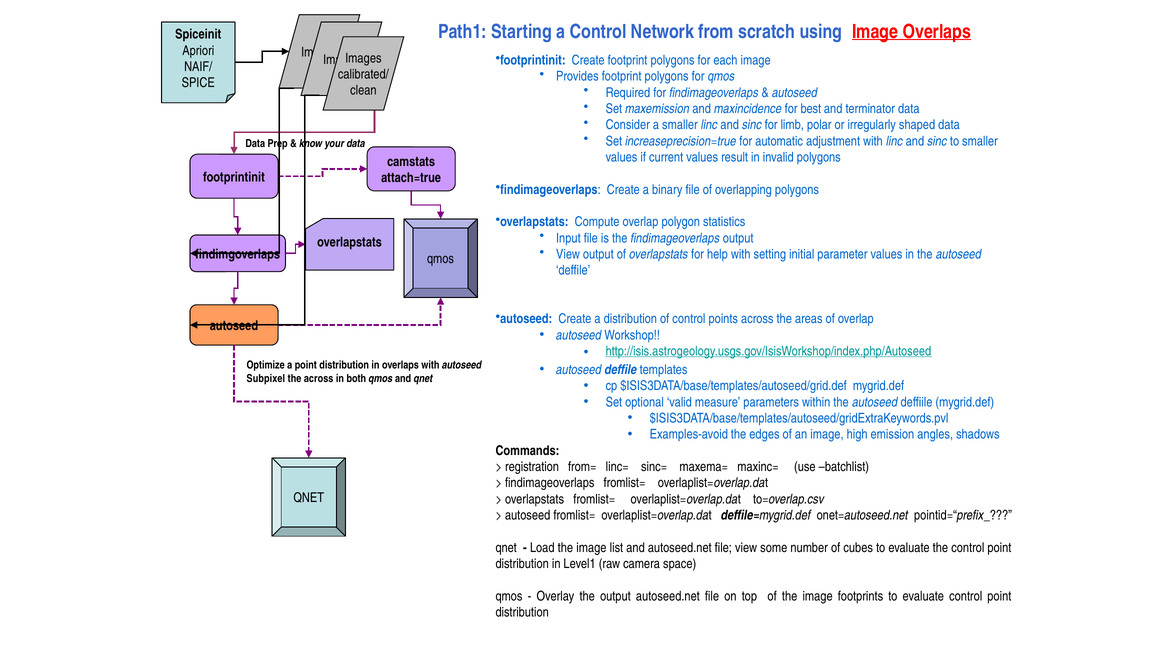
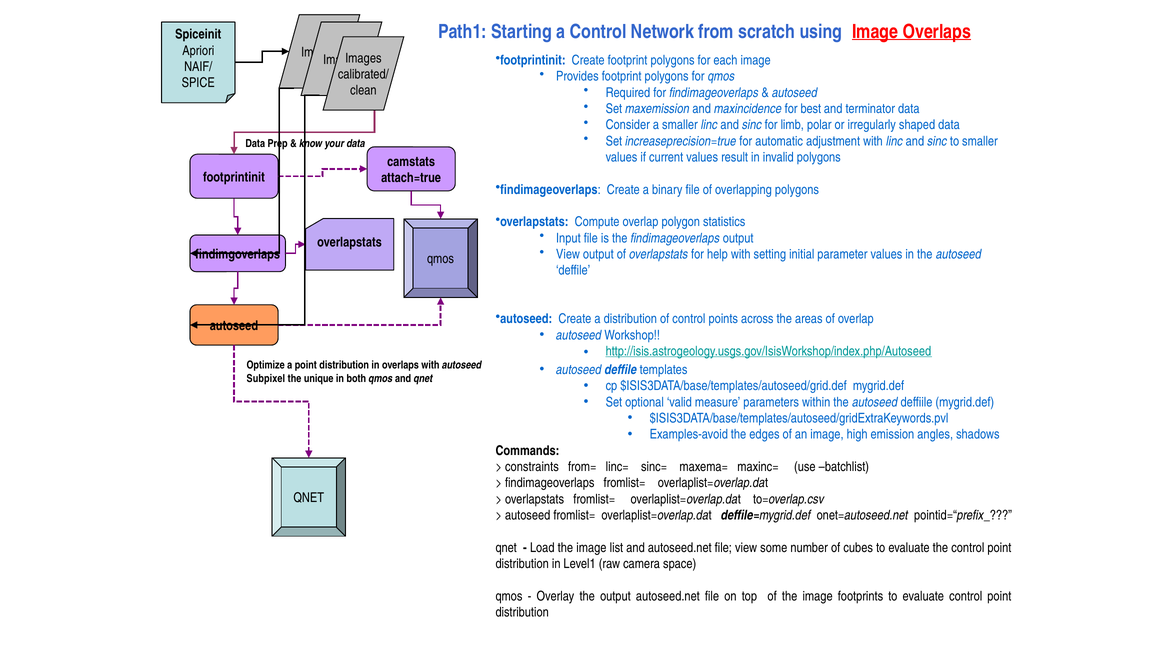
the across: across -> unique
registration: registration -> constraints
